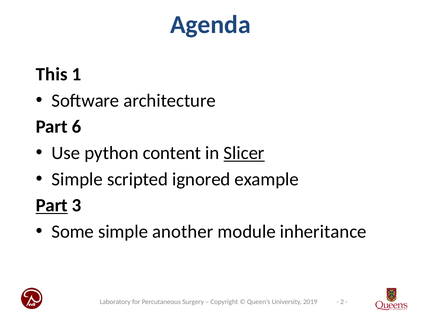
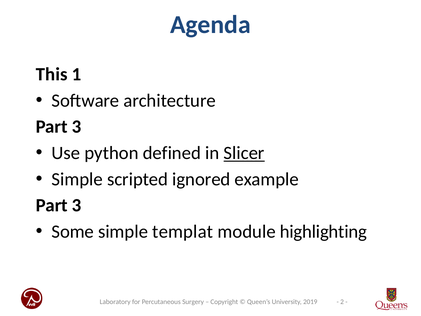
6 at (77, 127): 6 -> 3
content: content -> defined
Part at (52, 205) underline: present -> none
another: another -> templat
inheritance: inheritance -> highlighting
